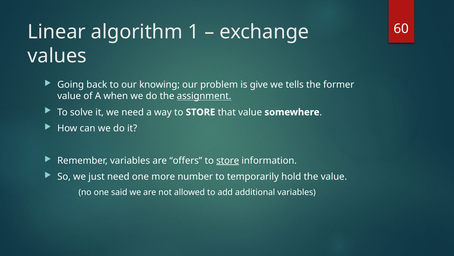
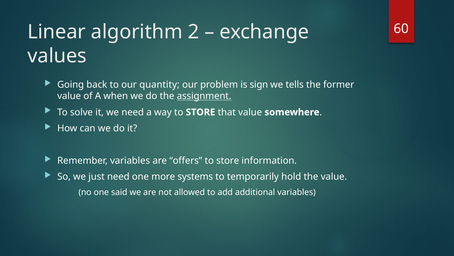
1: 1 -> 2
knowing: knowing -> quantity
give: give -> sign
store at (228, 160) underline: present -> none
number: number -> systems
